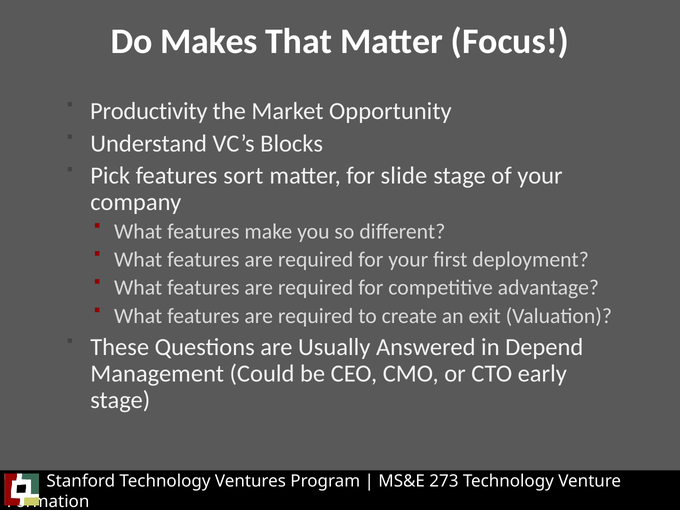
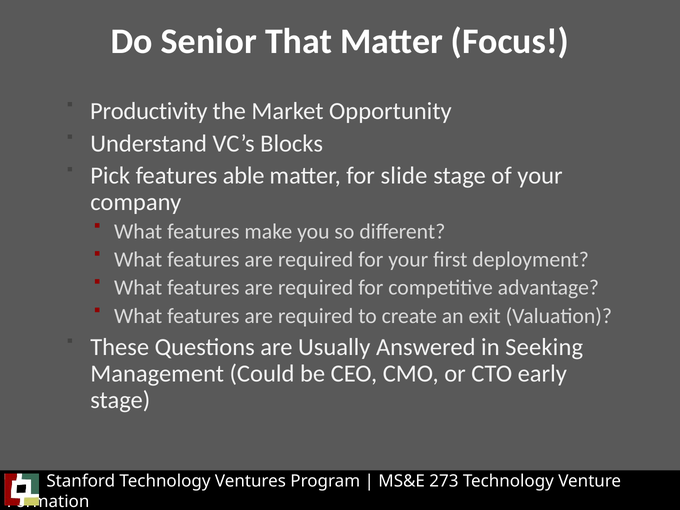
Makes: Makes -> Senior
sort: sort -> able
Depend: Depend -> Seeking
